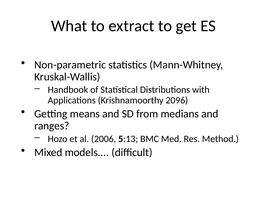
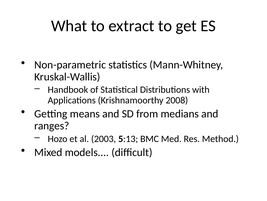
2096: 2096 -> 2008
2006: 2006 -> 2003
